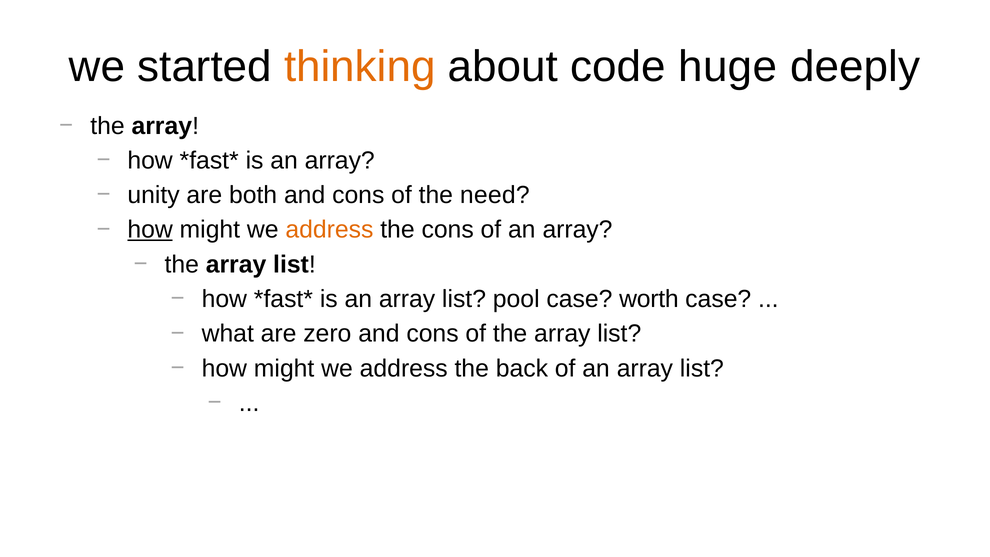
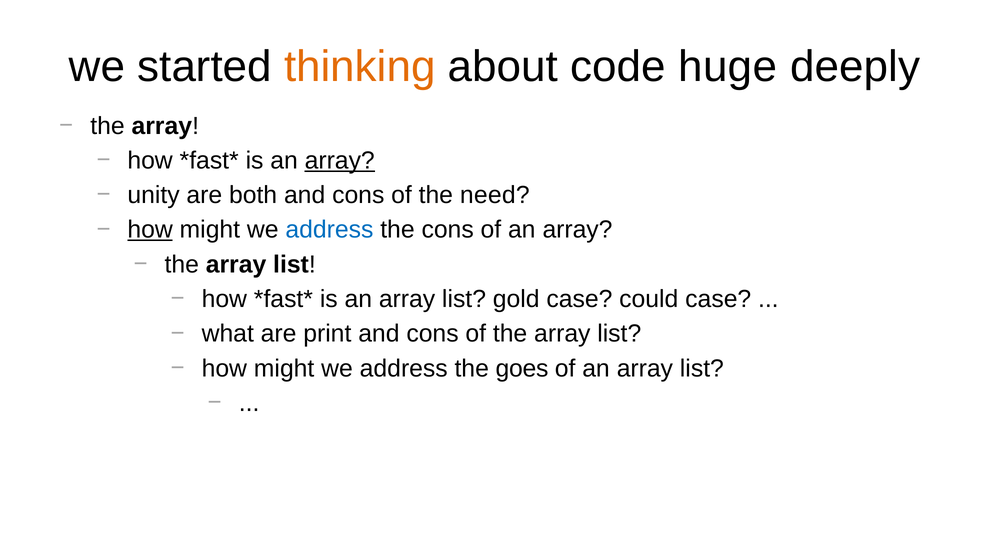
array at (340, 160) underline: none -> present
address at (329, 230) colour: orange -> blue
pool: pool -> gold
worth: worth -> could
zero: zero -> print
back: back -> goes
